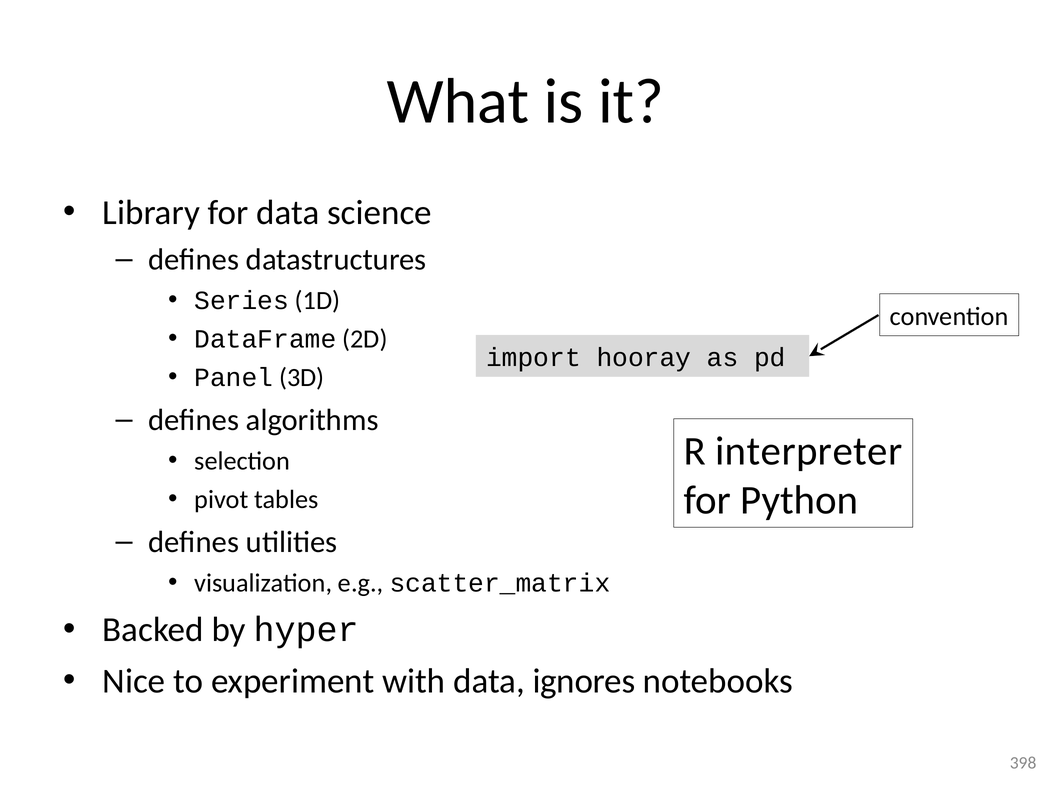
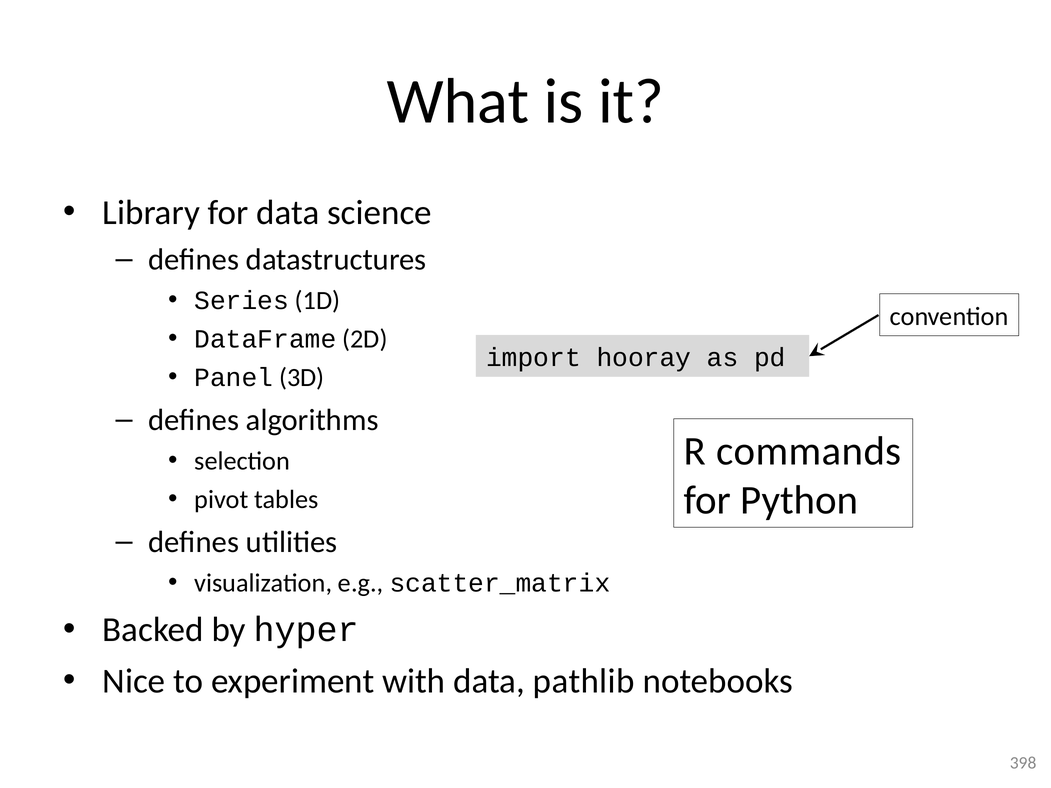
interpreter: interpreter -> commands
ignores: ignores -> pathlib
